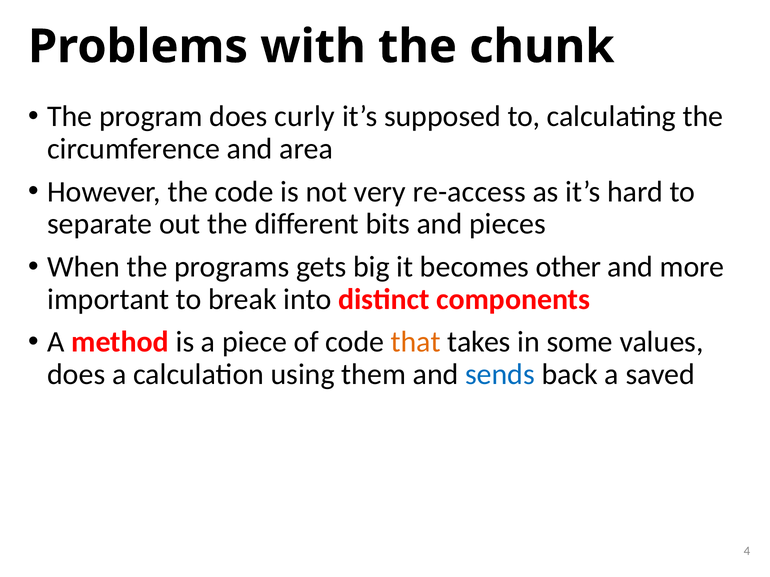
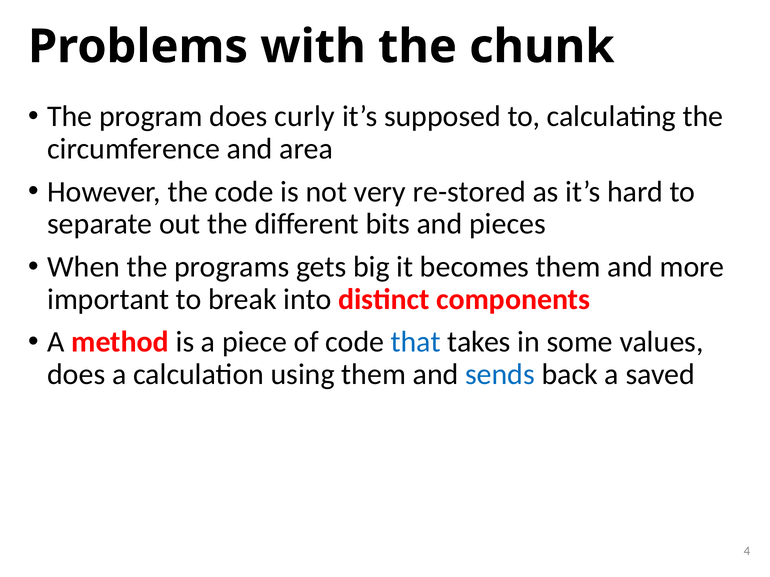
re-access: re-access -> re-stored
becomes other: other -> them
that colour: orange -> blue
